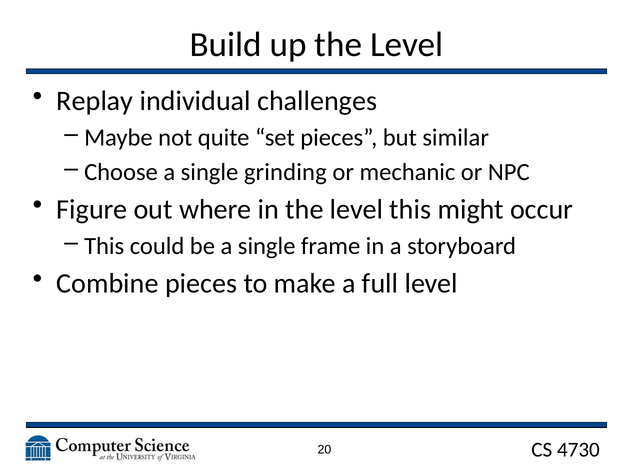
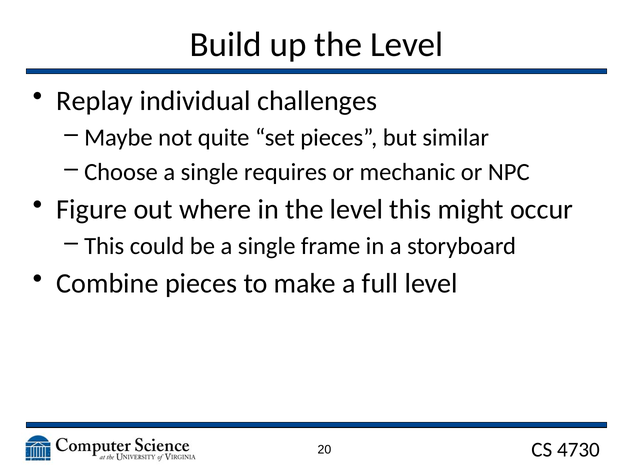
grinding: grinding -> requires
